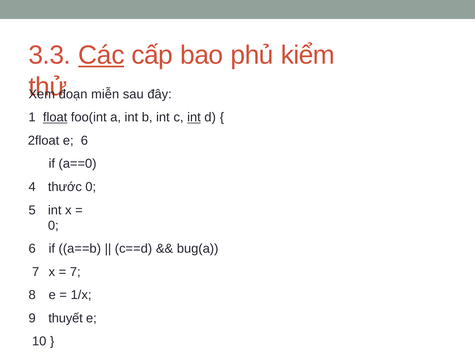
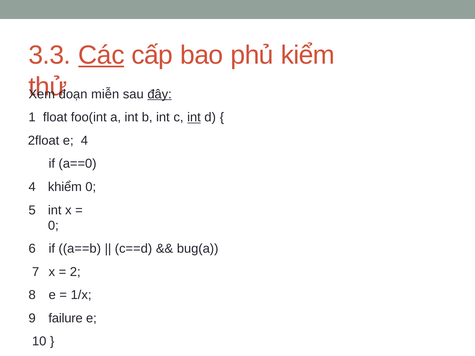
đây underline: none -> present
float underline: present -> none
e 6: 6 -> 4
thước: thước -> khiểm
7 at (75, 272): 7 -> 2
thuyết: thuyết -> failure
